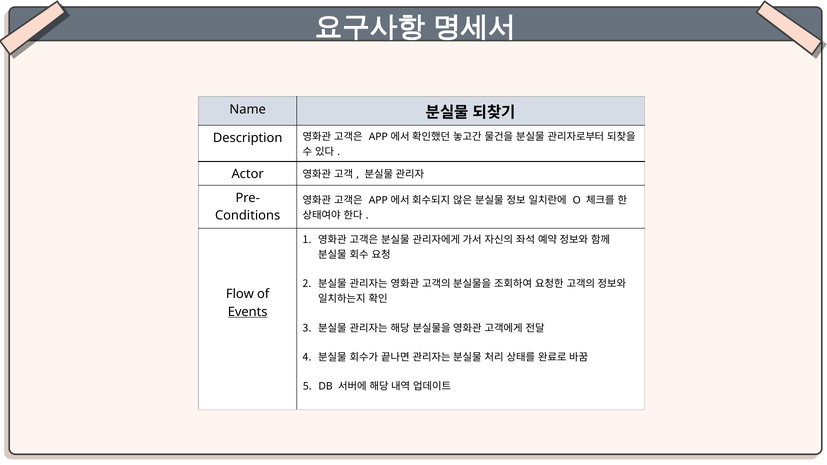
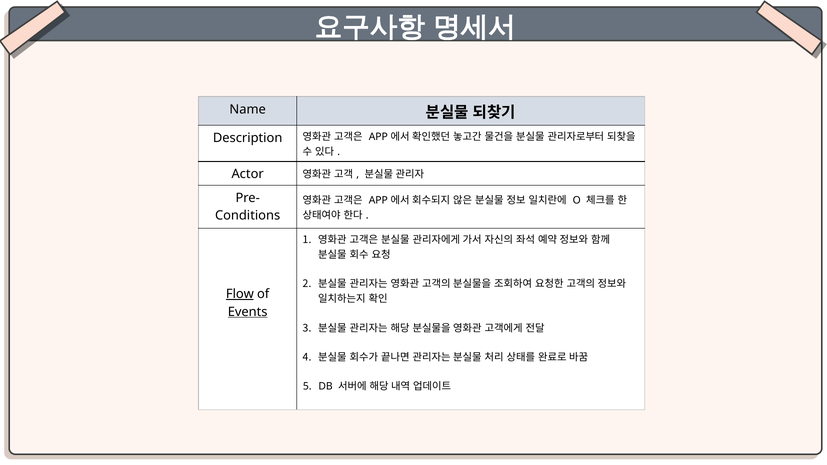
Flow underline: none -> present
